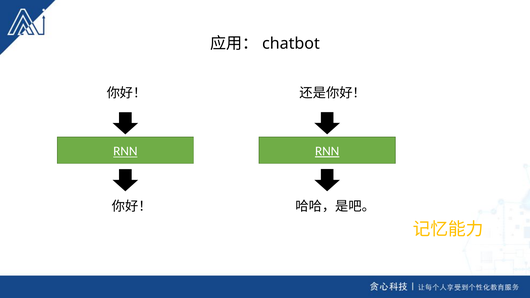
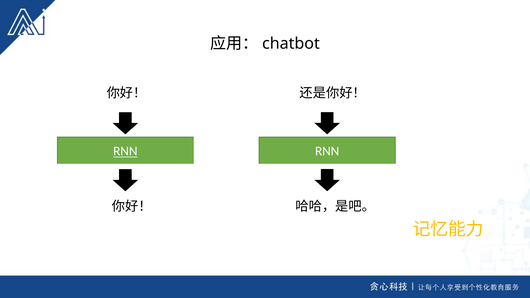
RNN at (327, 151) underline: present -> none
